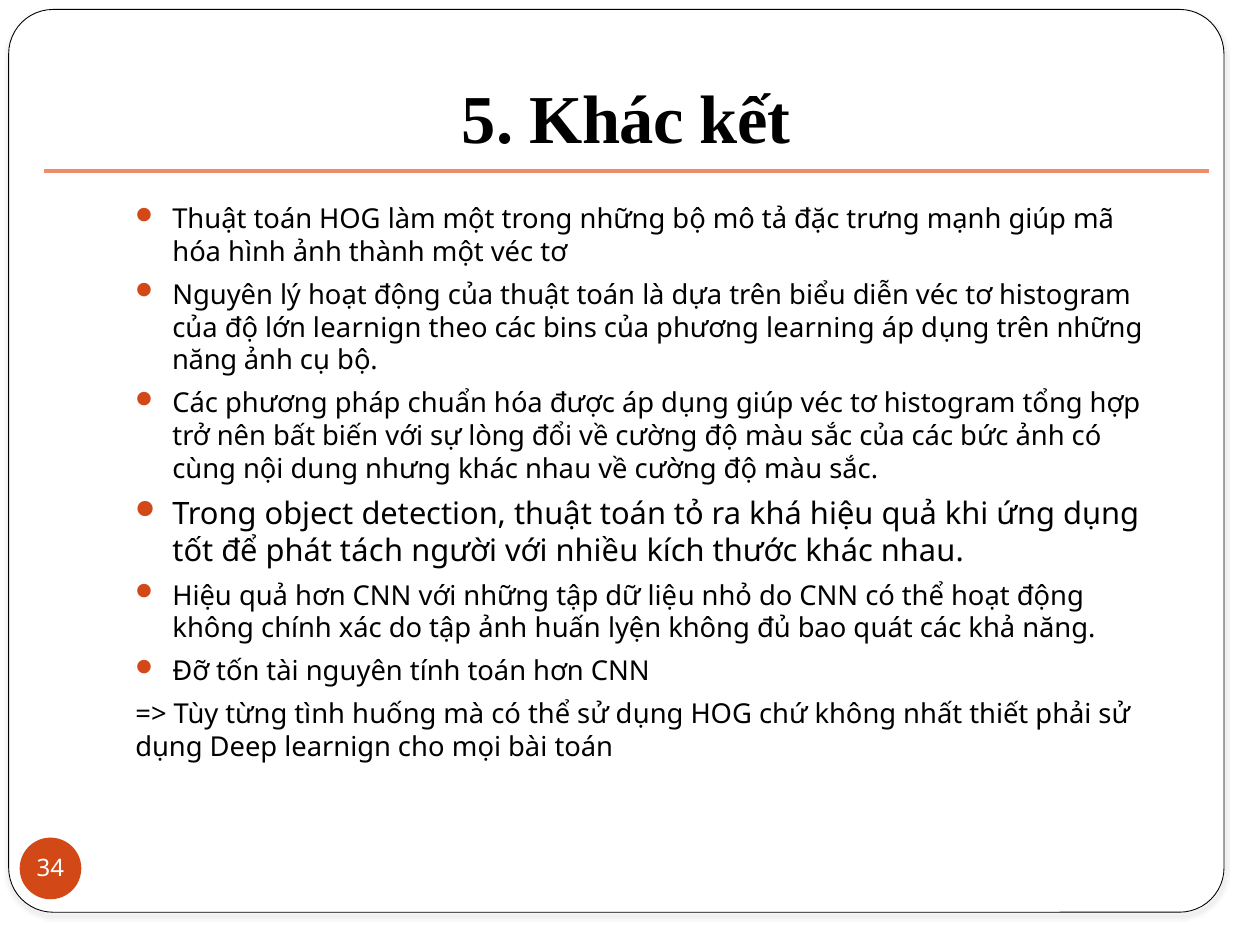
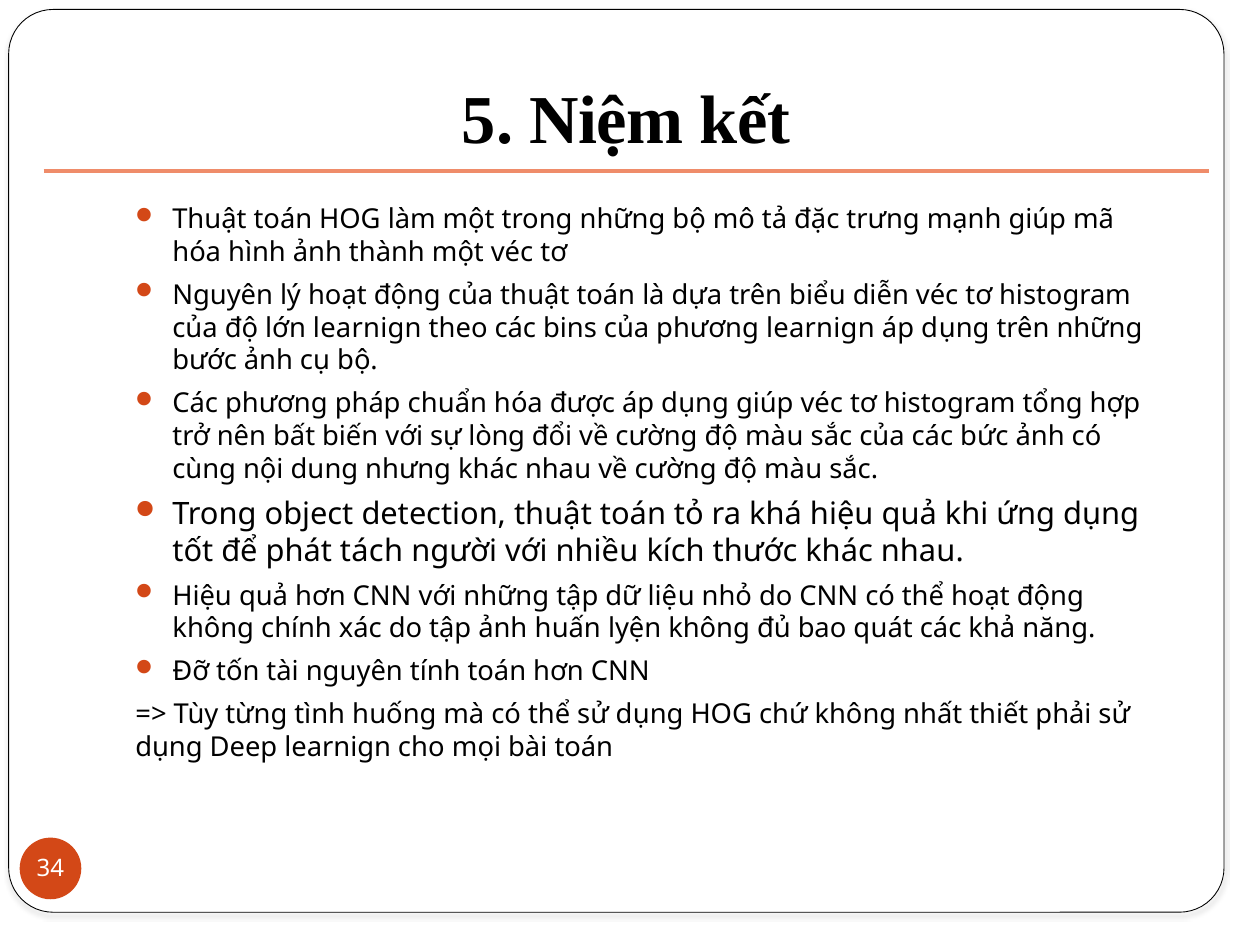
5 Khác: Khác -> Niệm
phương learning: learning -> learnign
năng at (205, 361): năng -> bước
